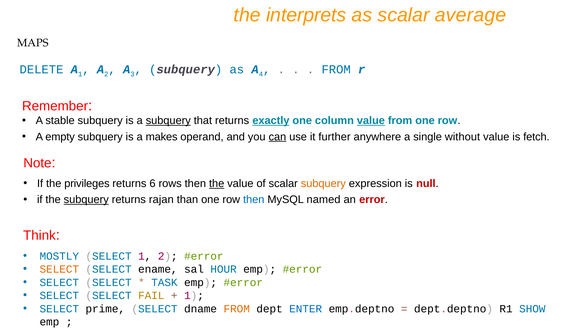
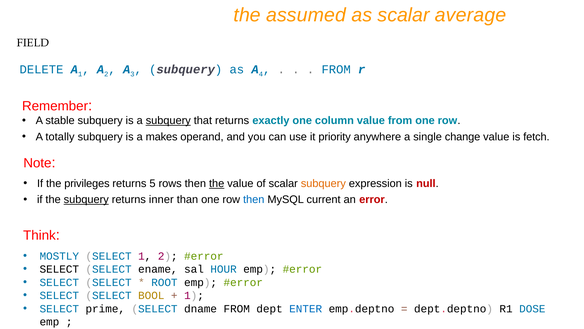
interprets: interprets -> assumed
MAPS: MAPS -> FIELD
exactly underline: present -> none
value at (371, 120) underline: present -> none
empty: empty -> totally
can underline: present -> none
further: further -> priority
without: without -> change
6: 6 -> 5
rajan: rajan -> inner
named: named -> current
SELECT at (59, 269) colour: orange -> black
TASK: TASK -> ROOT
FAIL: FAIL -> BOOL
FROM at (237, 308) colour: orange -> black
SHOW: SHOW -> DOSE
